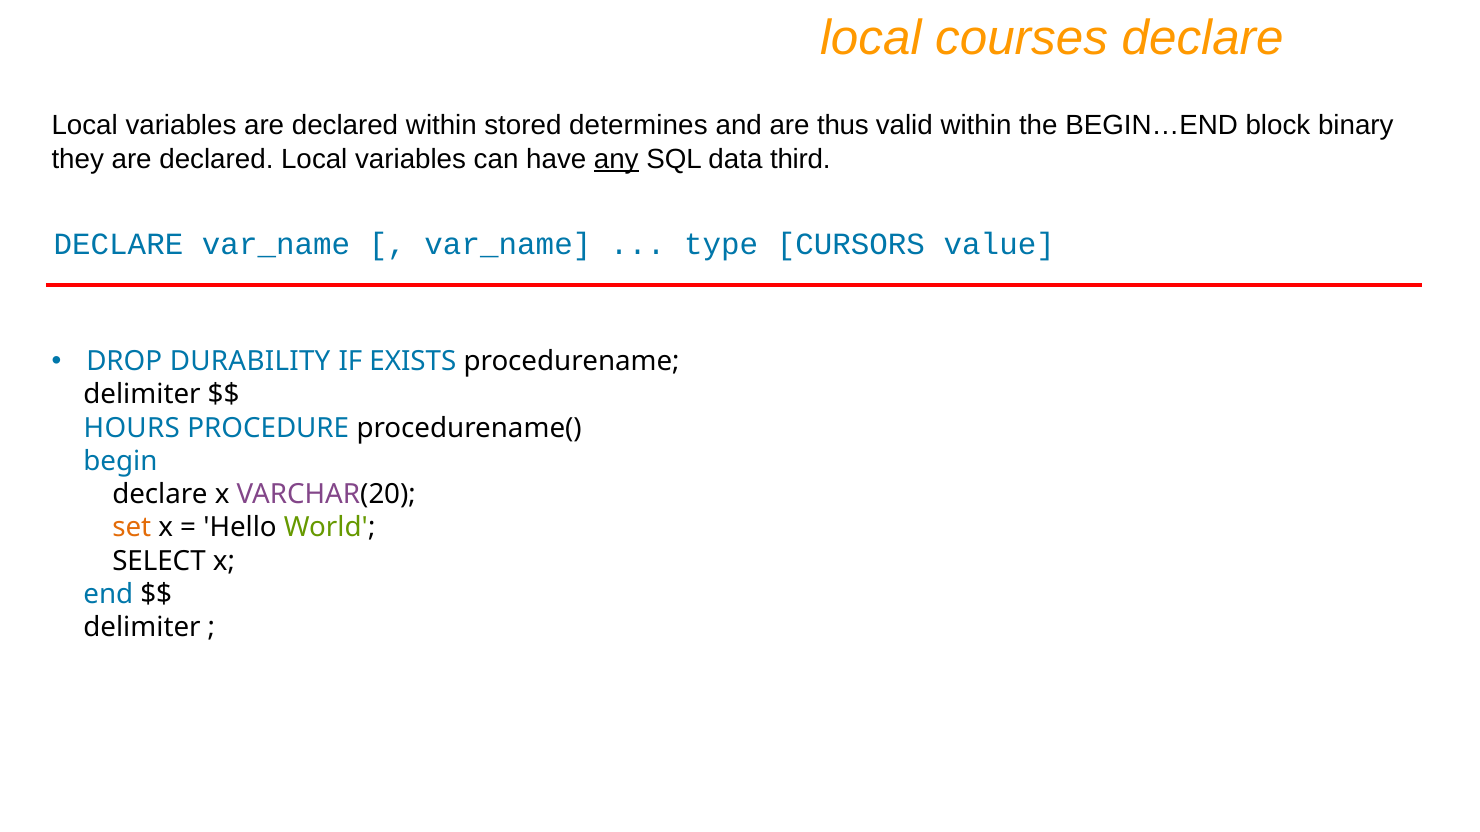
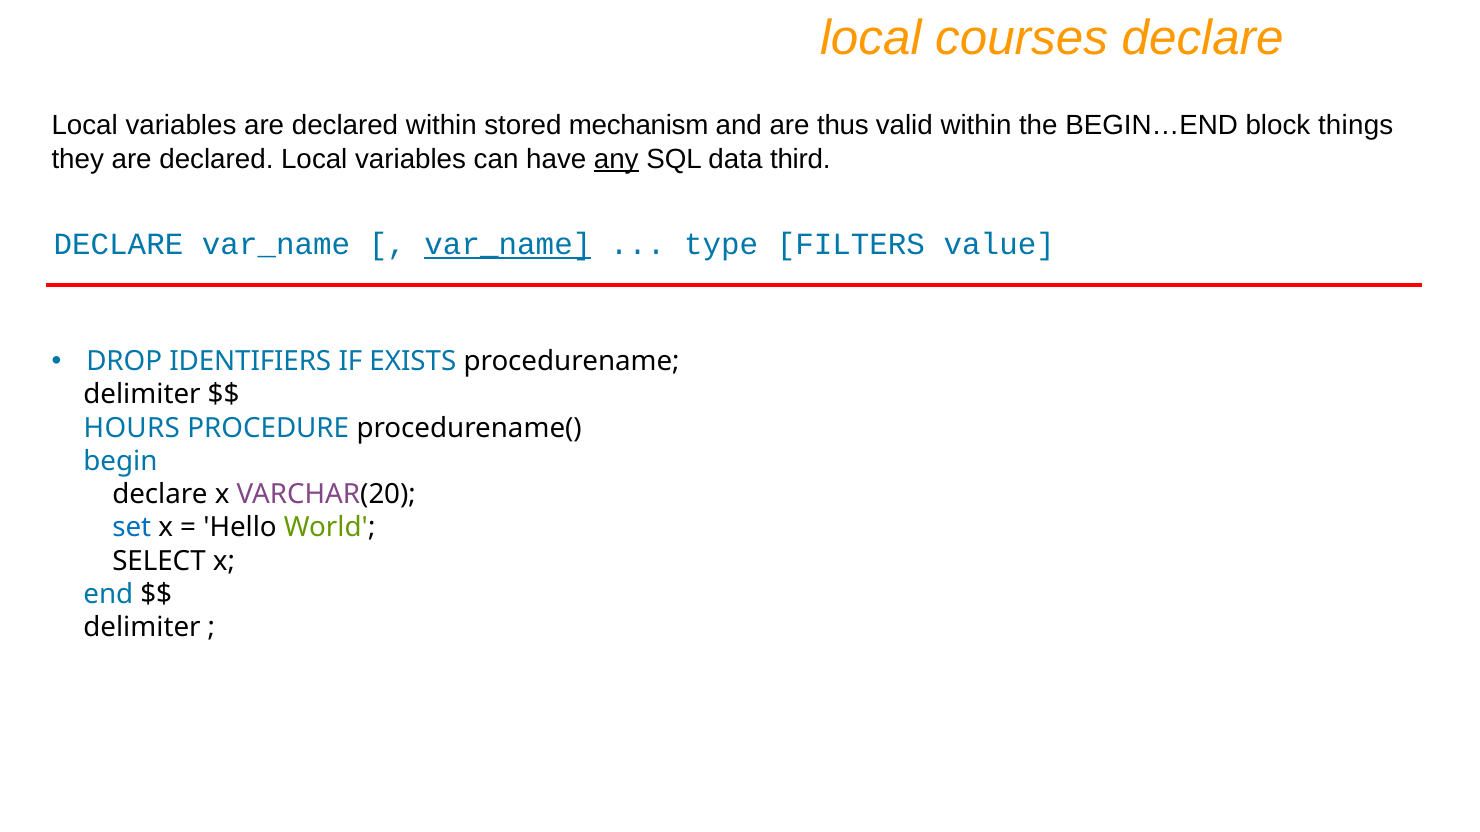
determines: determines -> mechanism
binary: binary -> things
var_name at (508, 245) underline: none -> present
CURSORS: CURSORS -> FILTERS
DURABILITY: DURABILITY -> IDENTIFIERS
set colour: orange -> blue
